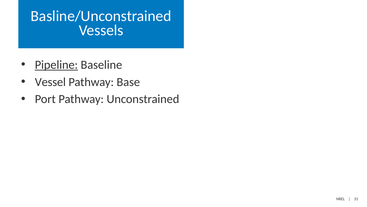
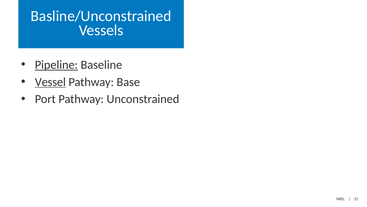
Vessel underline: none -> present
